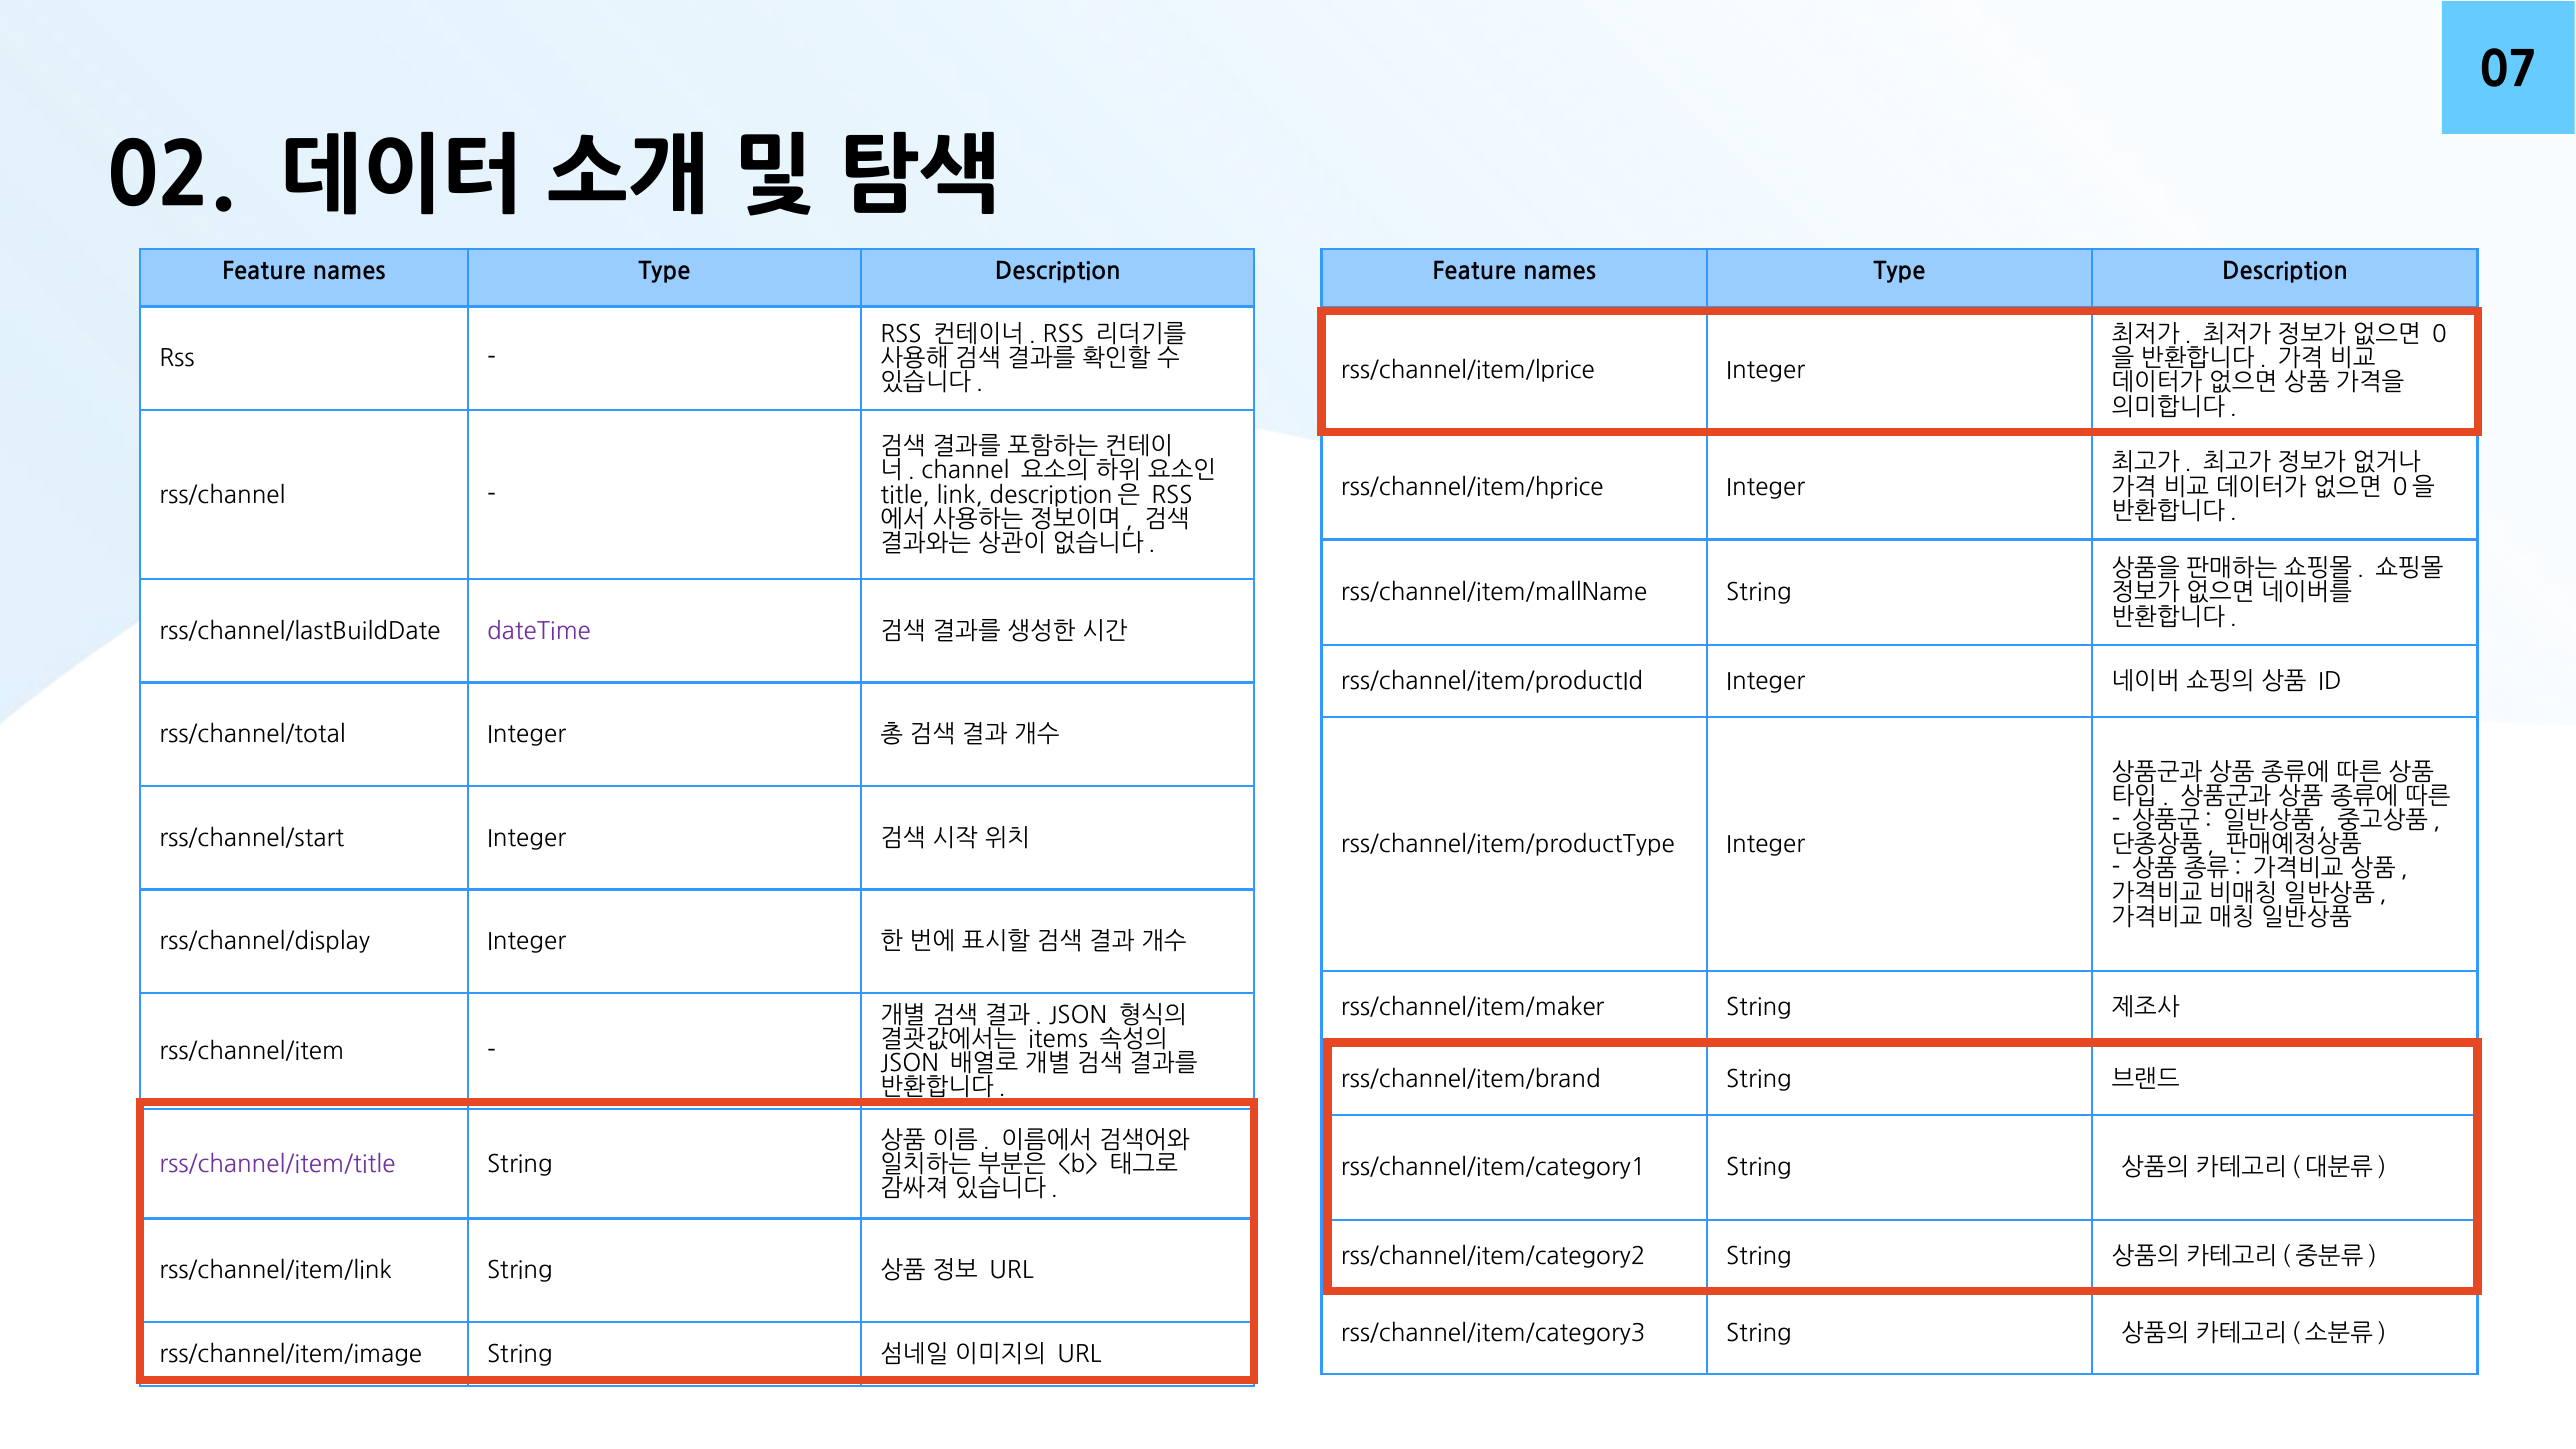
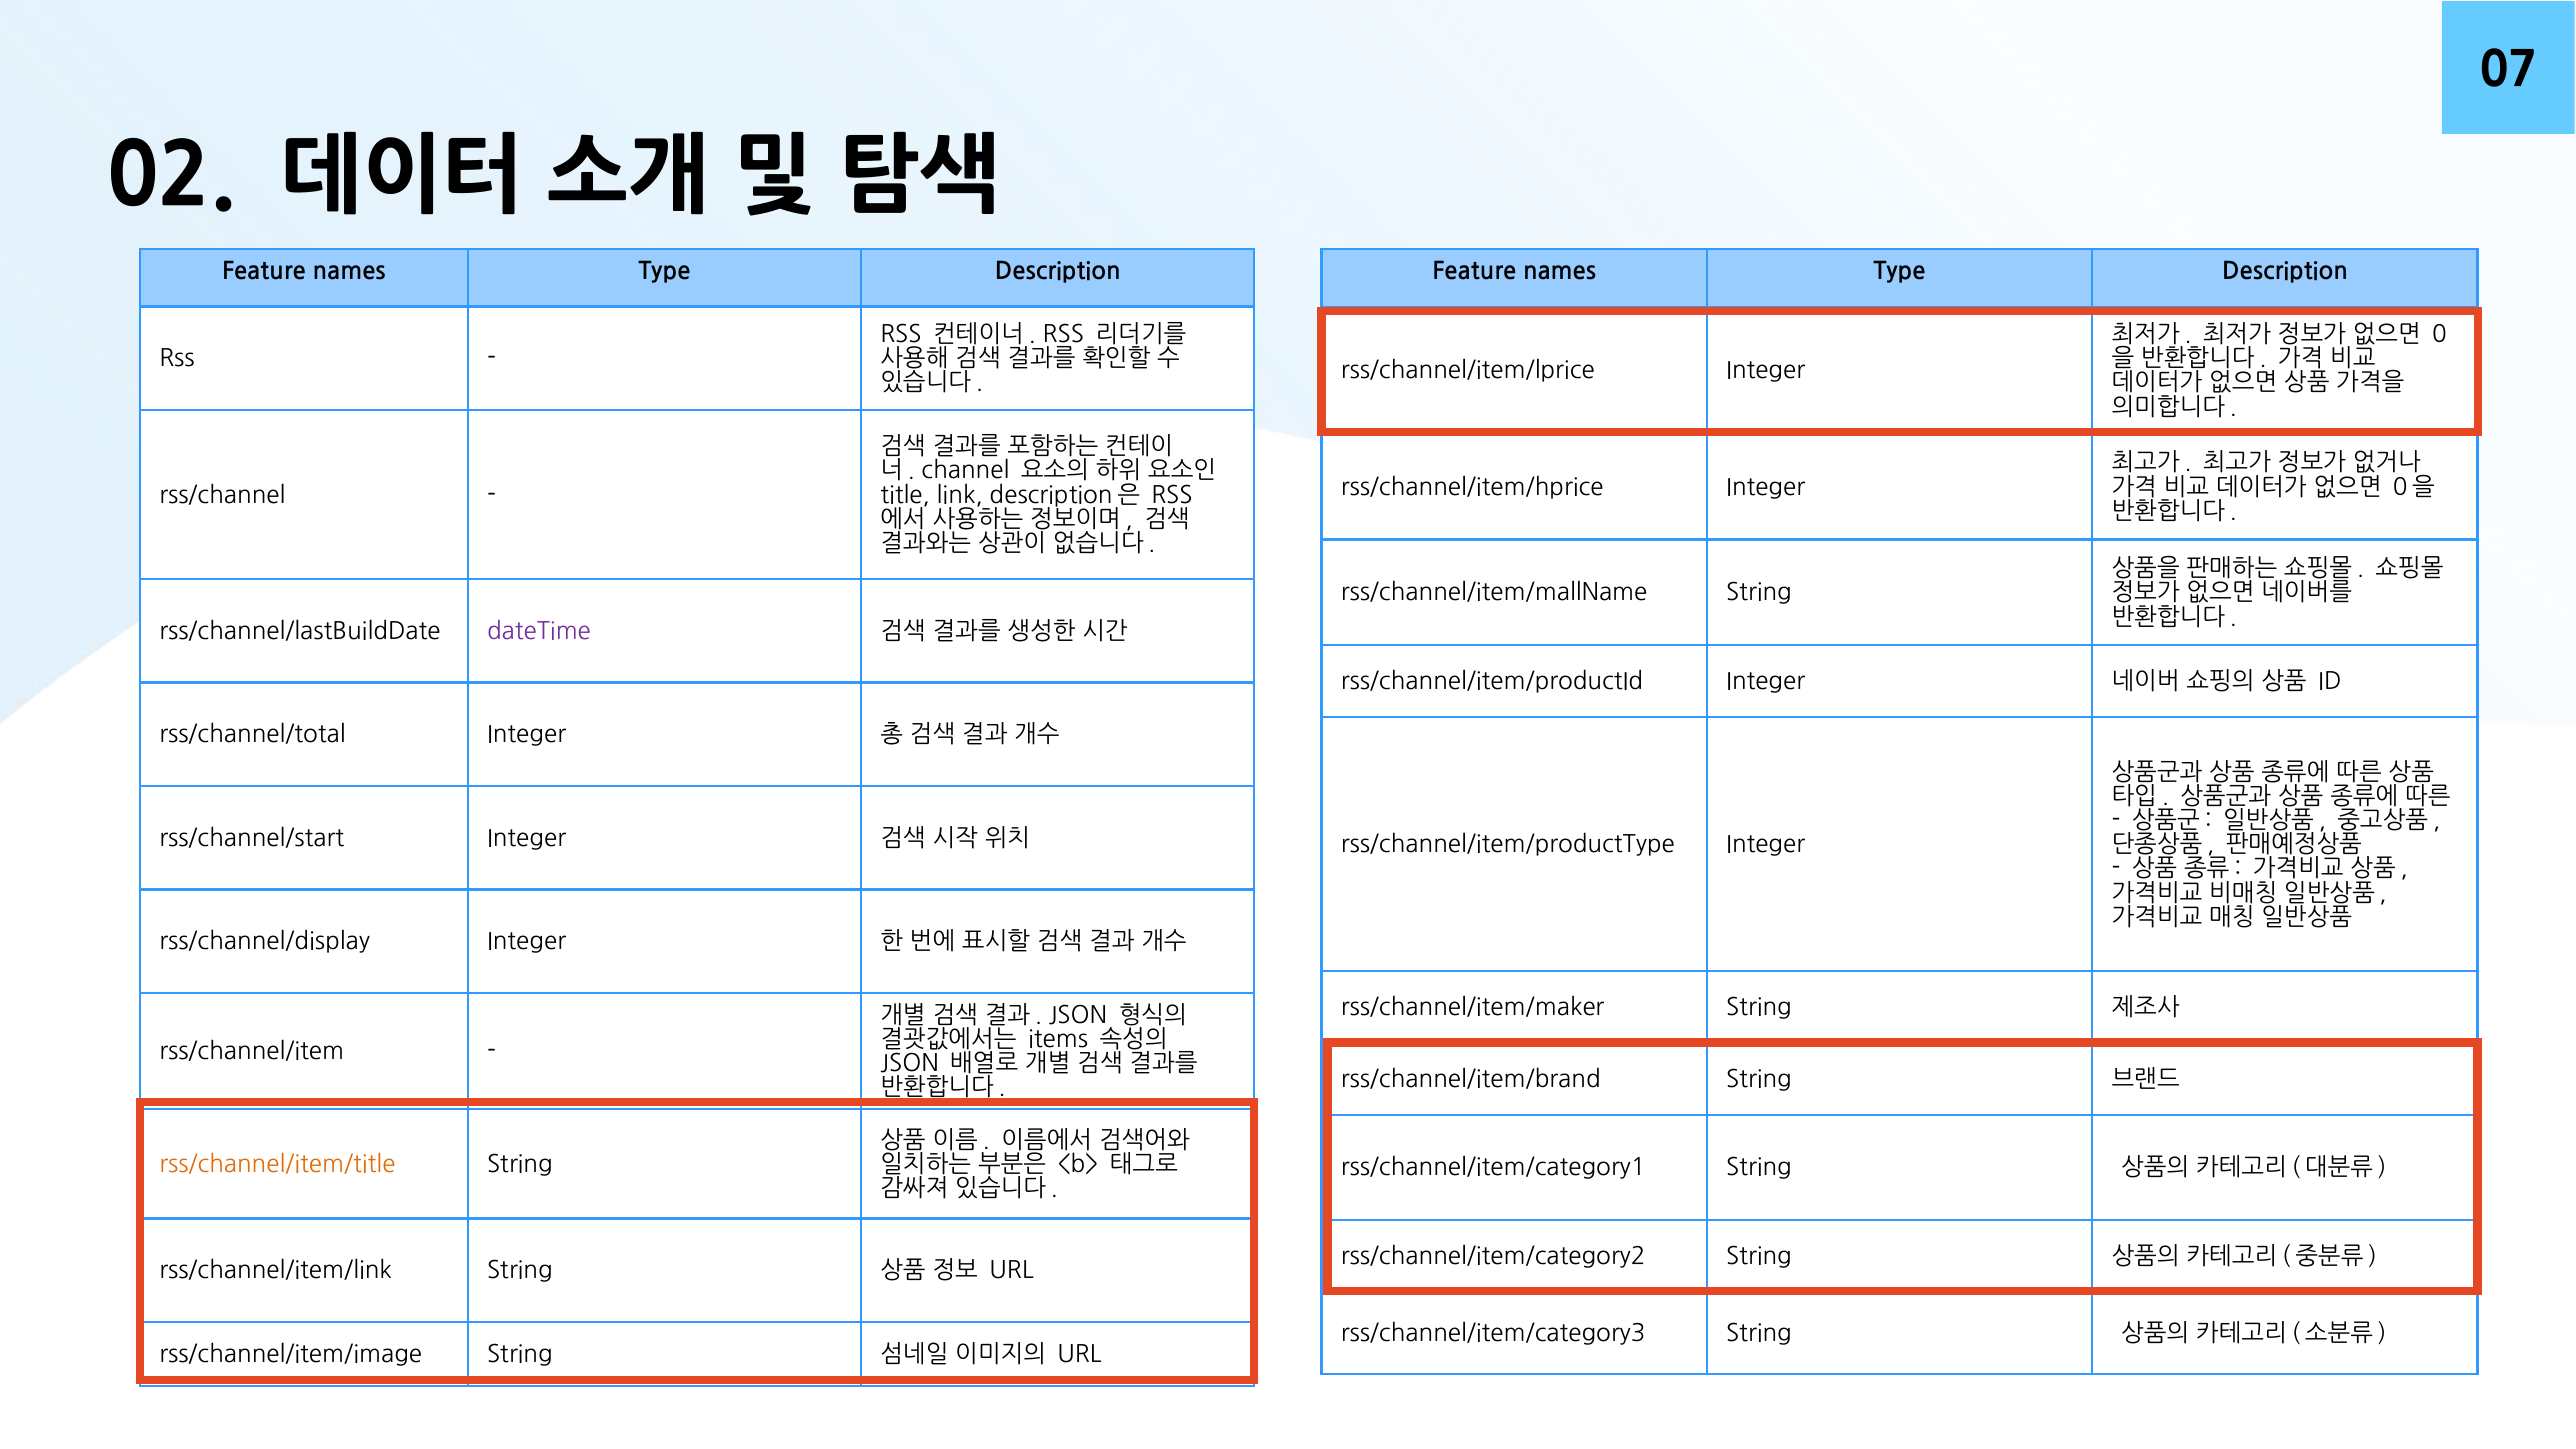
rss/channel/item/title colour: purple -> orange
